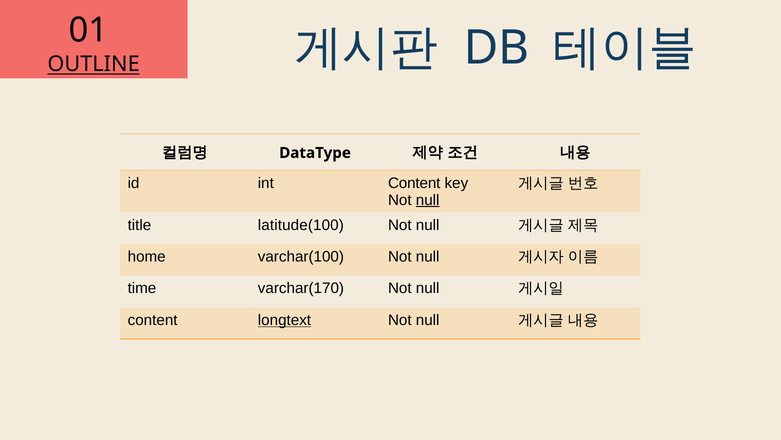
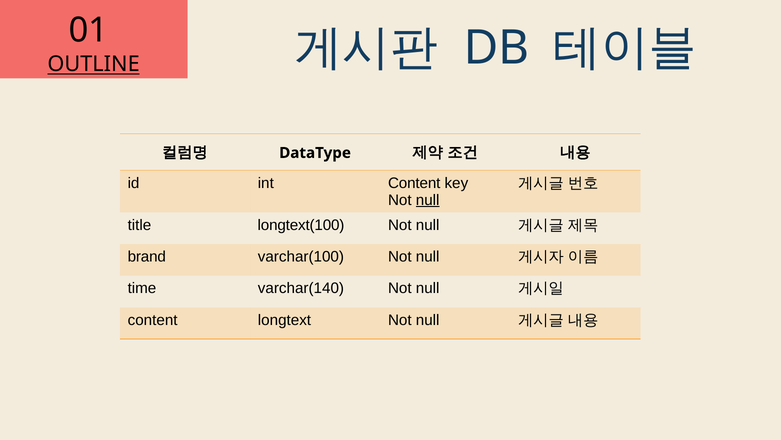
latitude(100: latitude(100 -> longtext(100
home: home -> brand
varchar(170: varchar(170 -> varchar(140
longtext underline: present -> none
